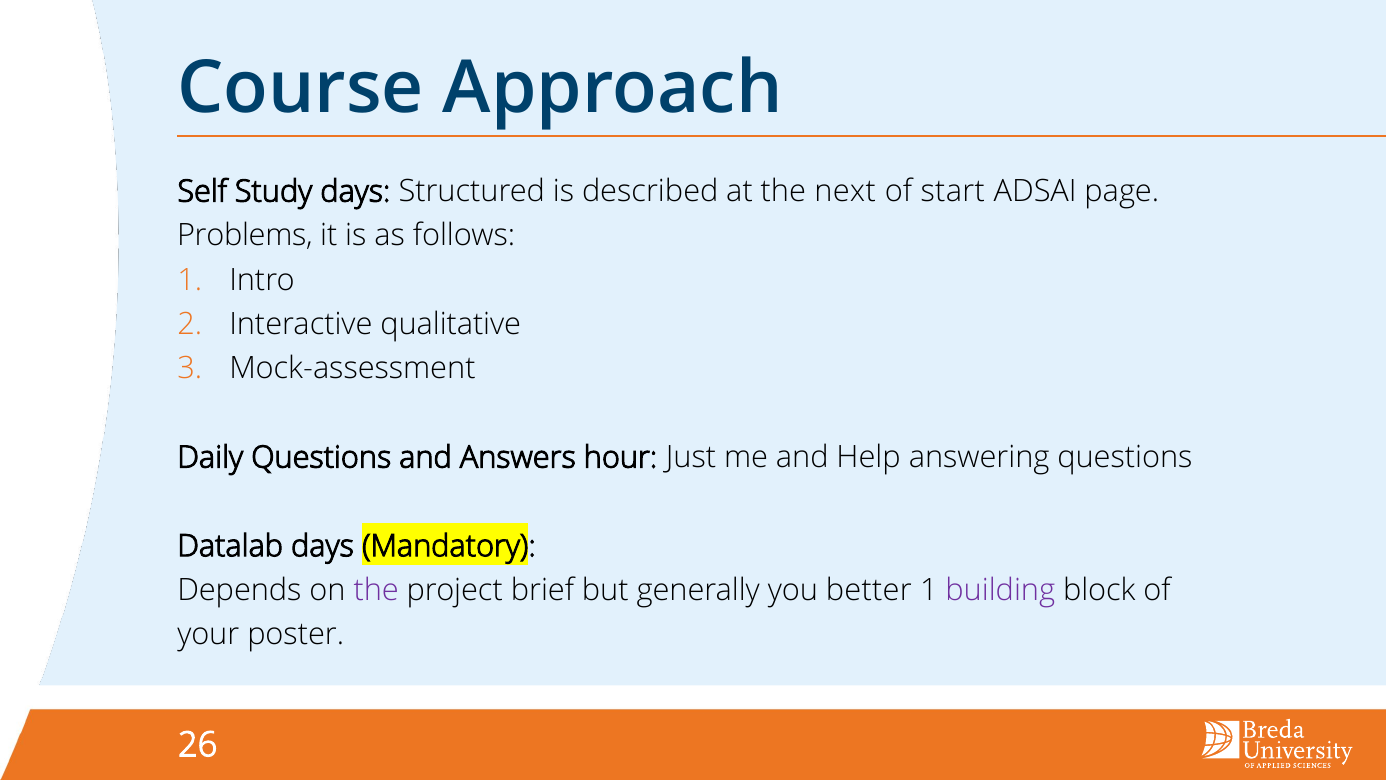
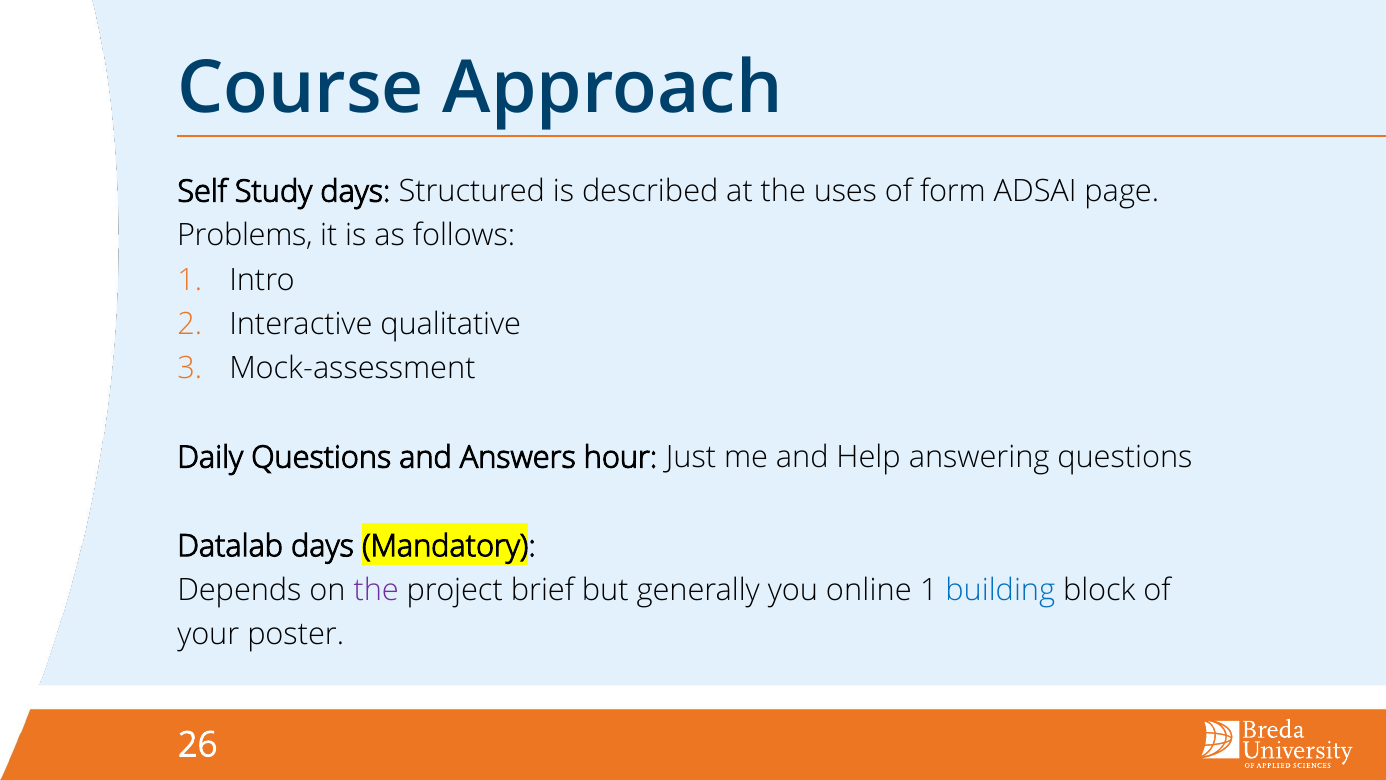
next: next -> uses
start: start -> form
better: better -> online
building colour: purple -> blue
